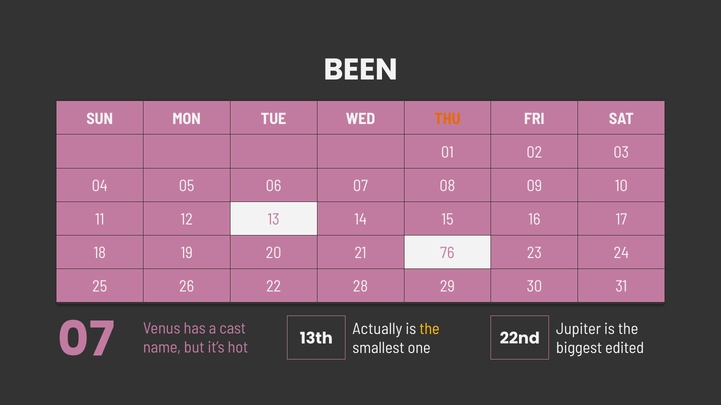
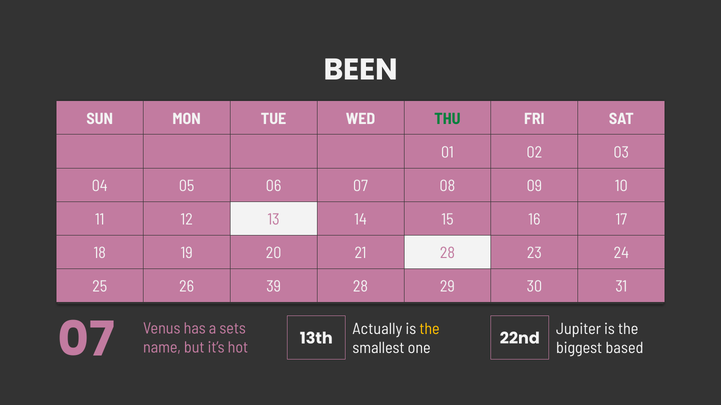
THU colour: orange -> green
21 76: 76 -> 28
22: 22 -> 39
cast: cast -> sets
edited: edited -> based
